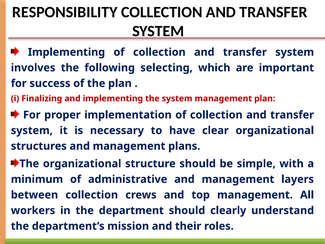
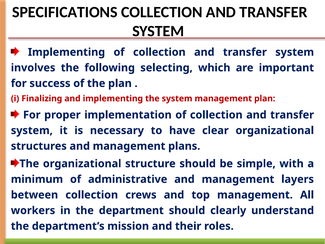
RESPONSIBILITY: RESPONSIBILITY -> SPECIFICATIONS
